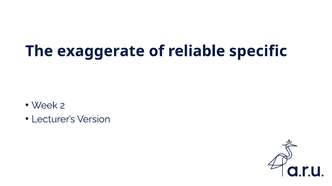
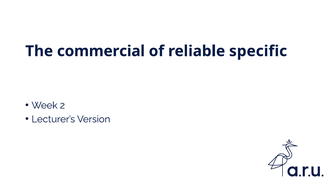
exaggerate: exaggerate -> commercial
